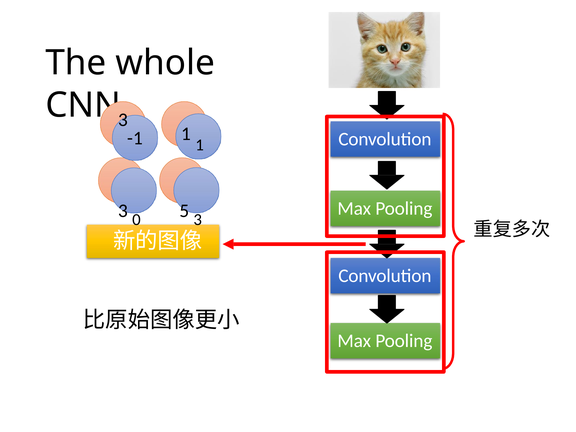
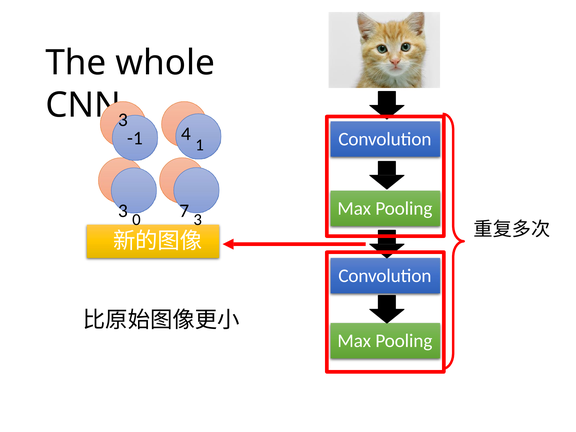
-1 1: 1 -> 4
5: 5 -> 7
